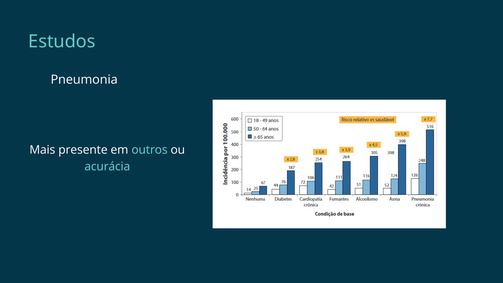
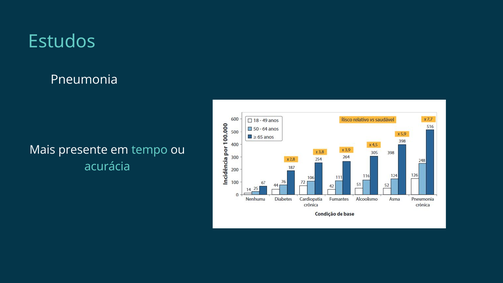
outros: outros -> tempo
